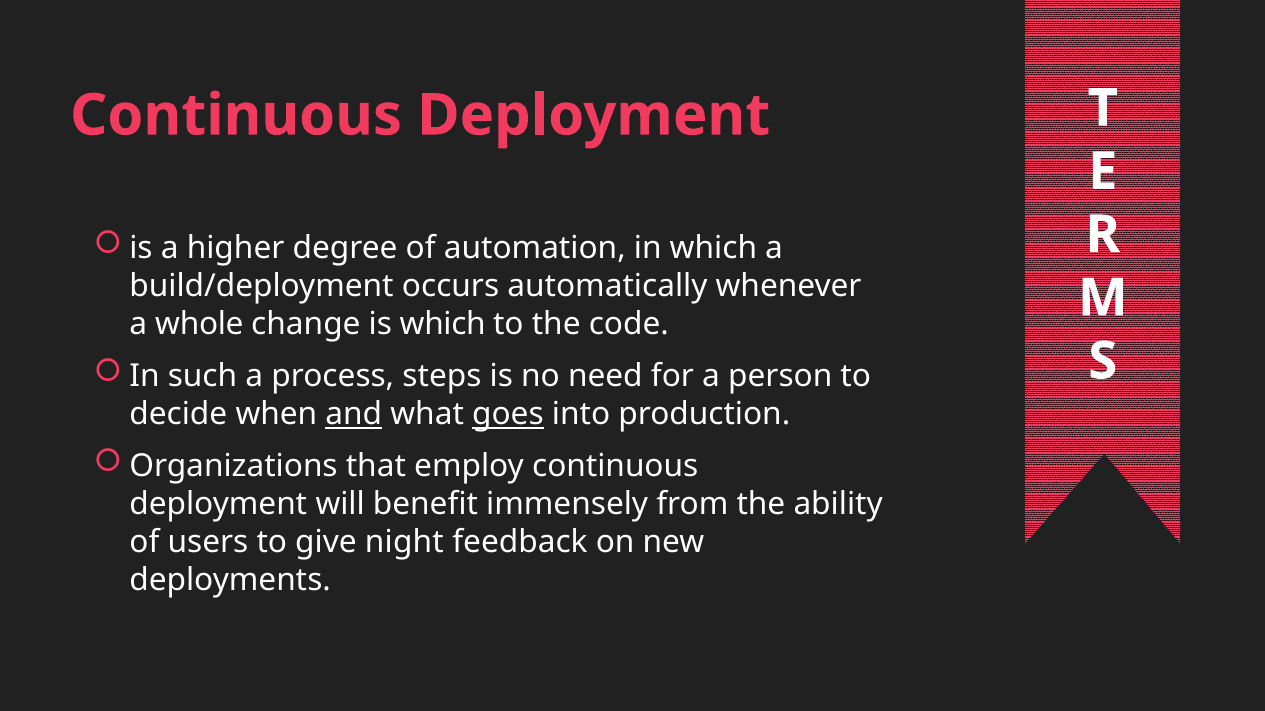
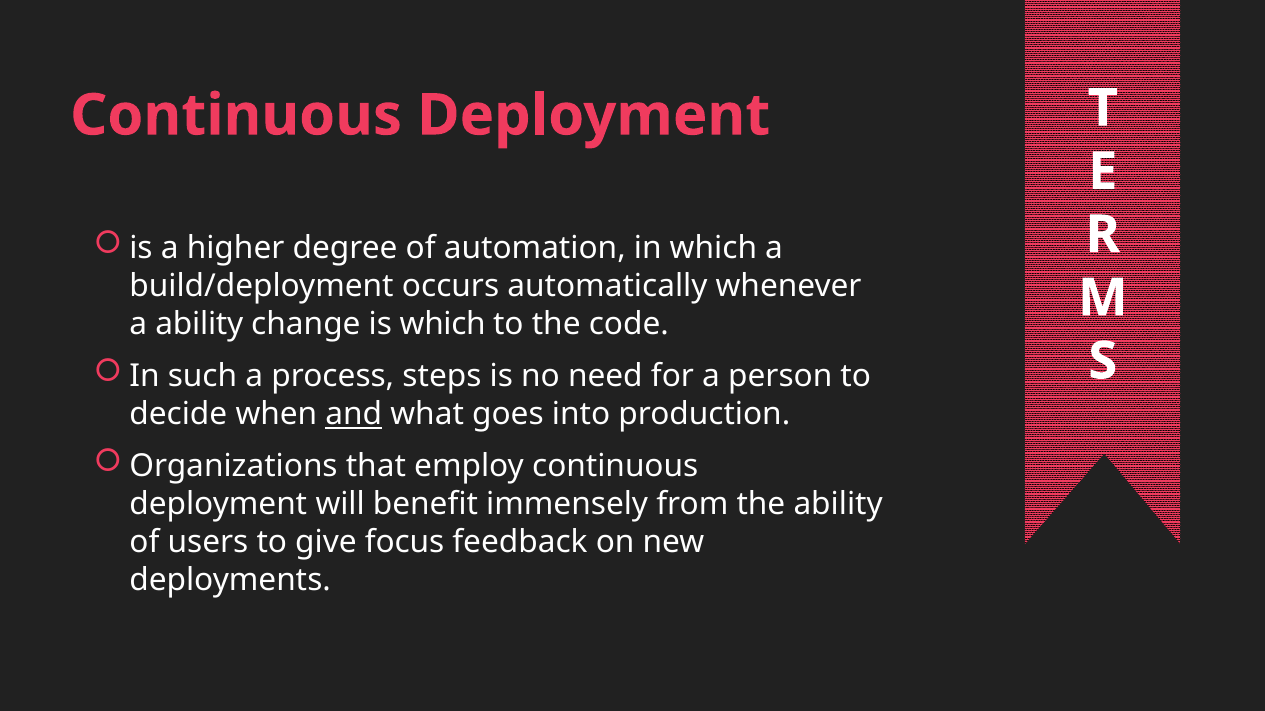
a whole: whole -> ability
goes underline: present -> none
night: night -> focus
